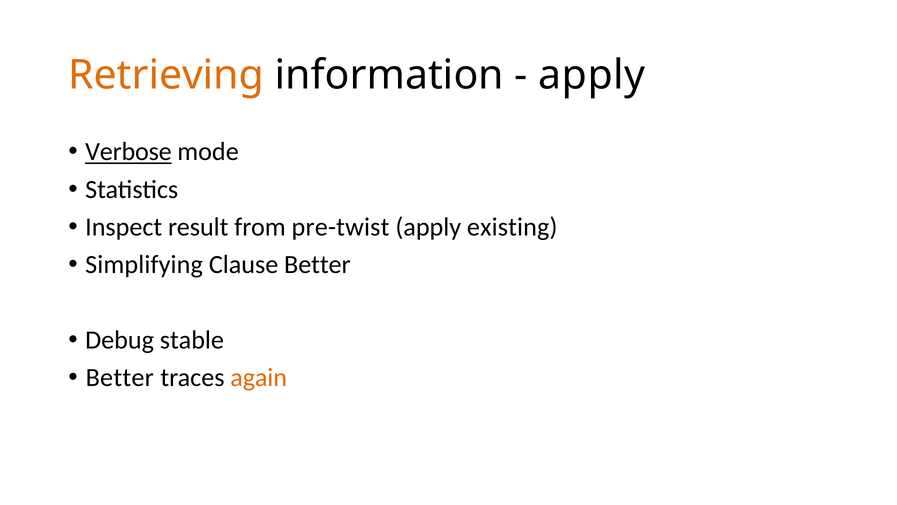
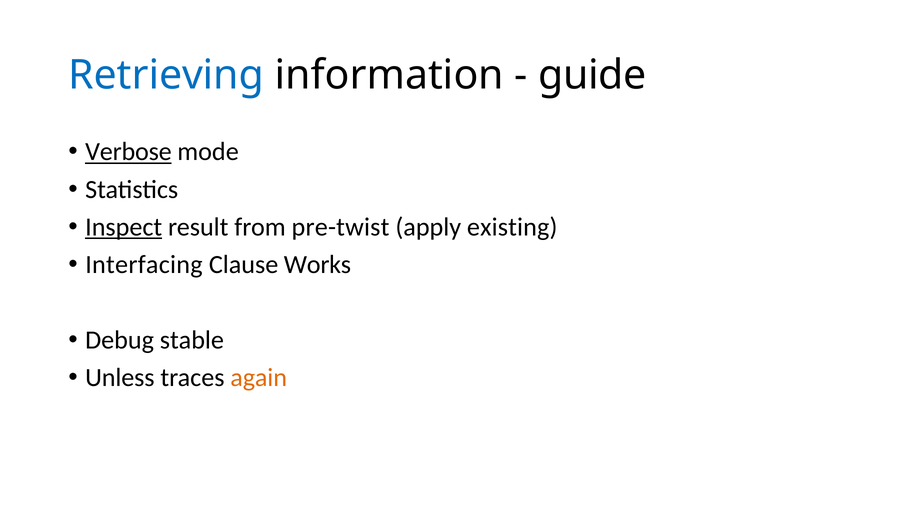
Retrieving colour: orange -> blue
apply at (592, 75): apply -> guide
Inspect underline: none -> present
Simplifying: Simplifying -> Interfacing
Clause Better: Better -> Works
Better at (120, 377): Better -> Unless
